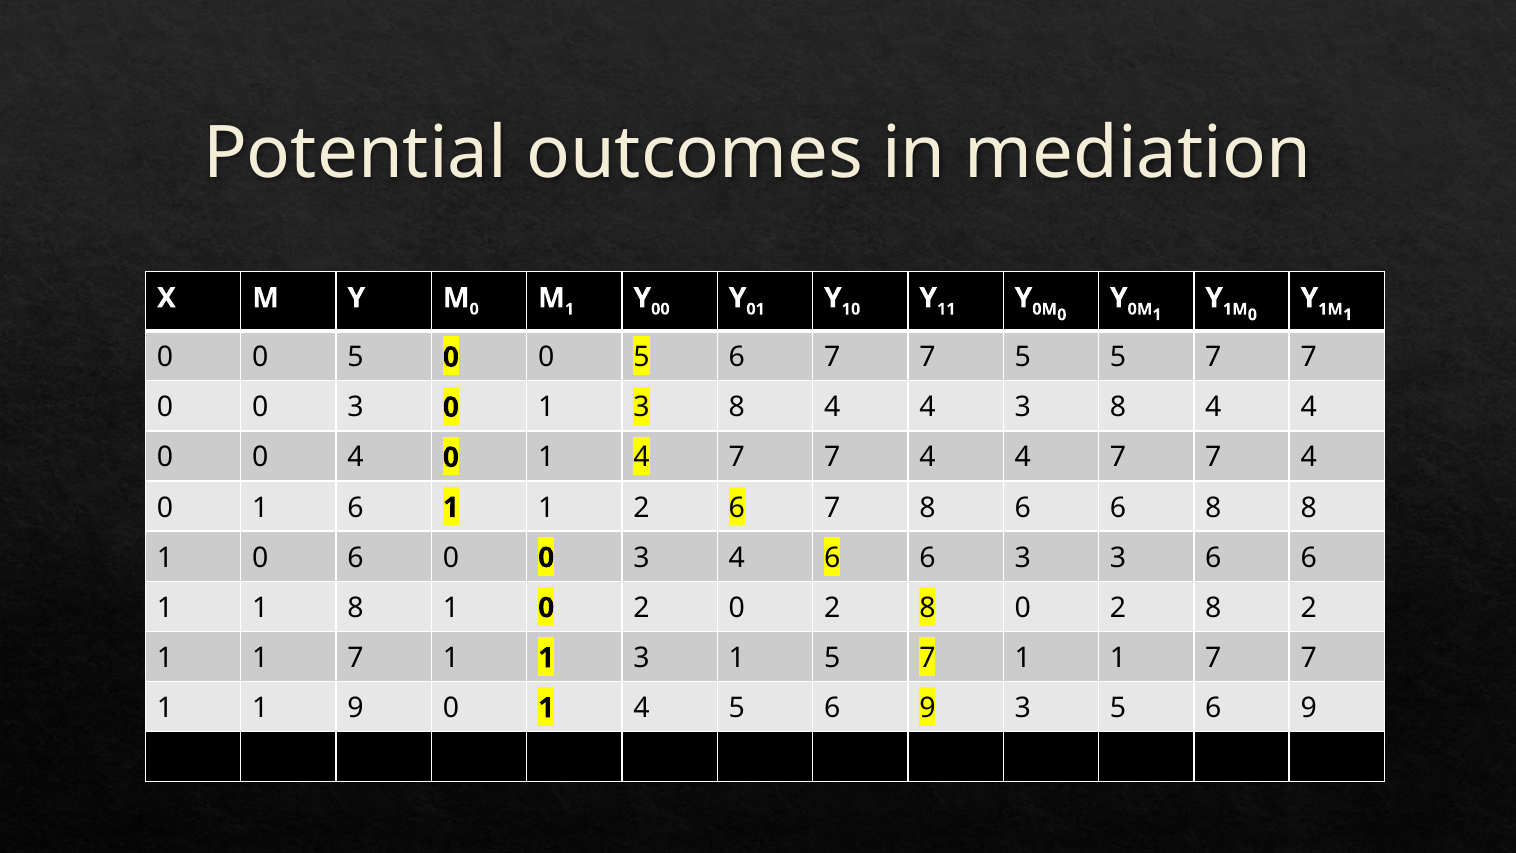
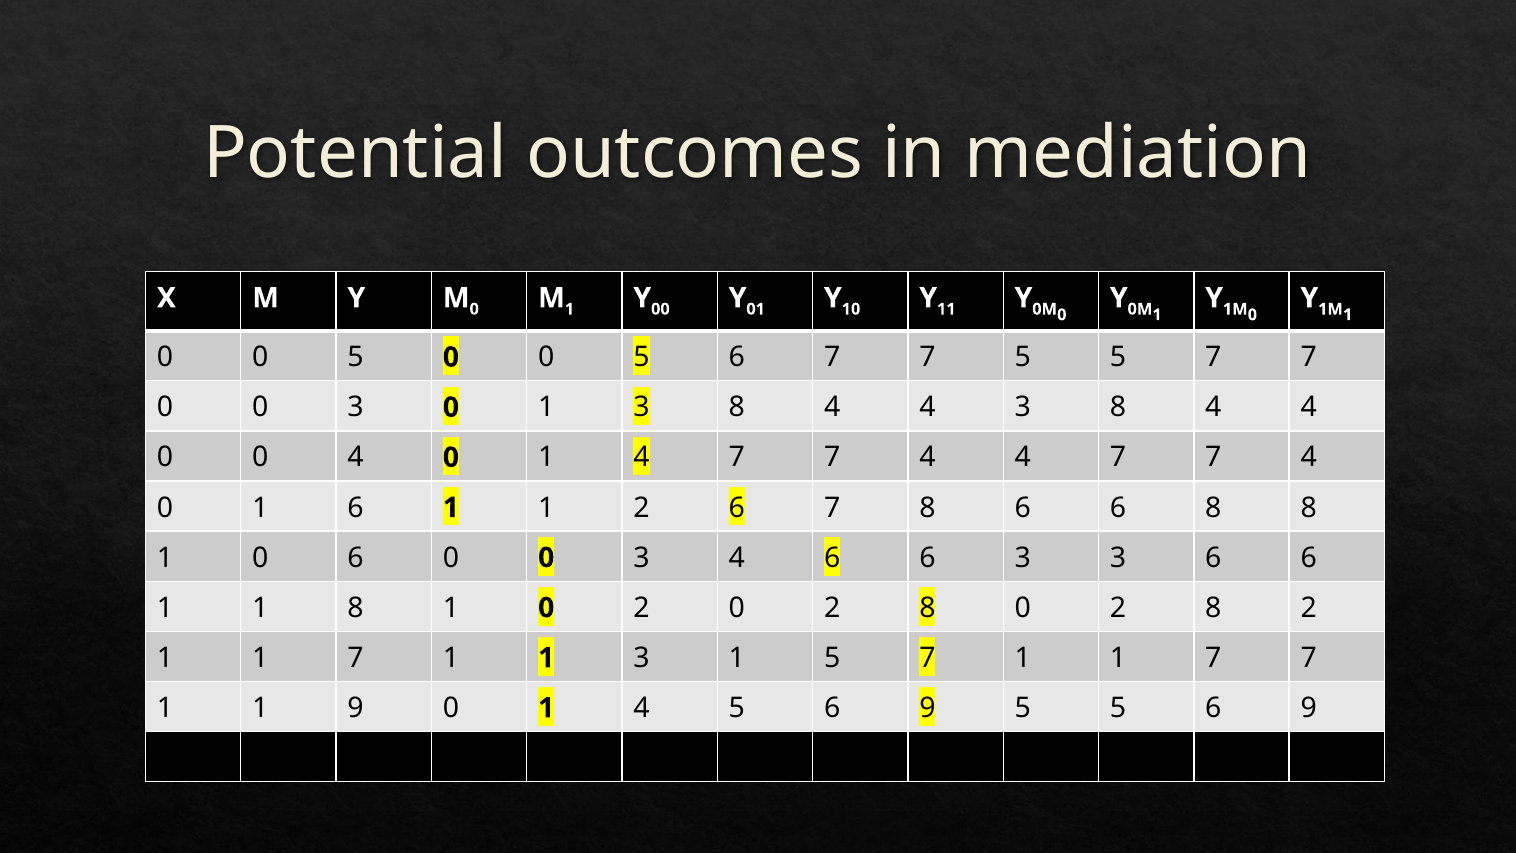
9 3: 3 -> 5
